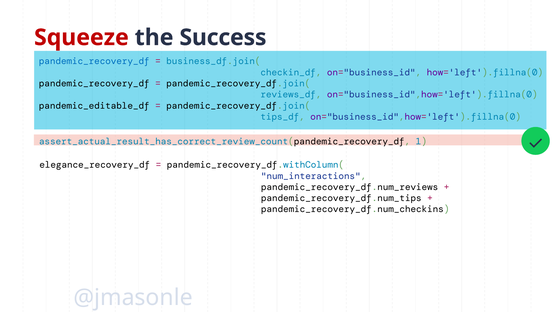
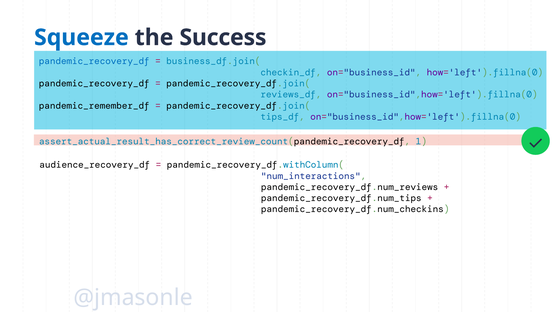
Squeeze colour: red -> blue
pandemic_editable_df: pandemic_editable_df -> pandemic_remember_df
elegance_recovery_df: elegance_recovery_df -> audience_recovery_df
